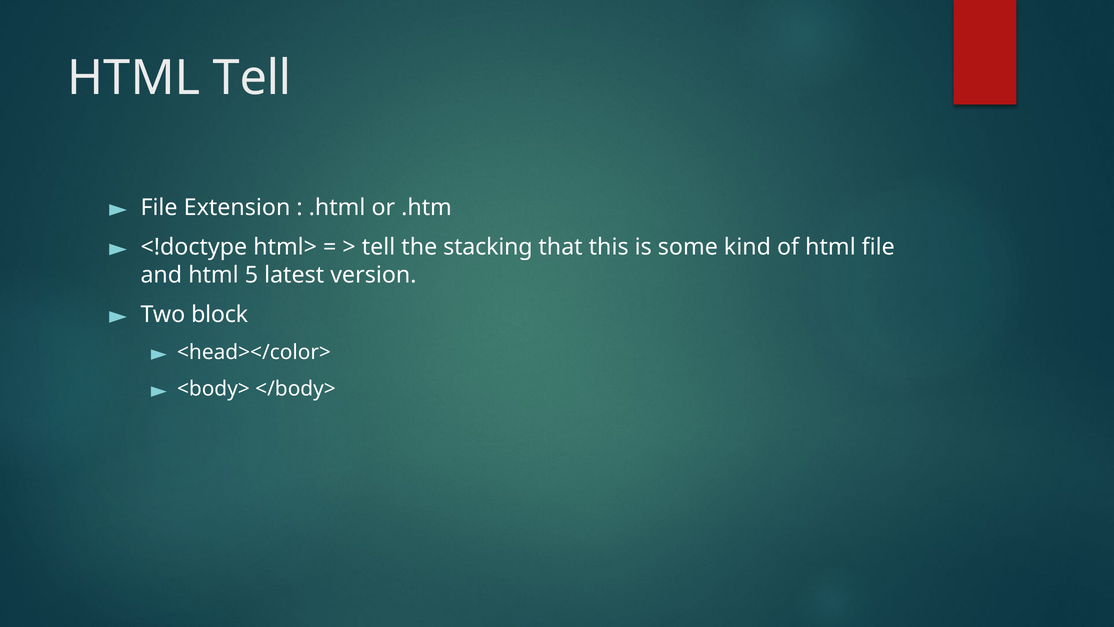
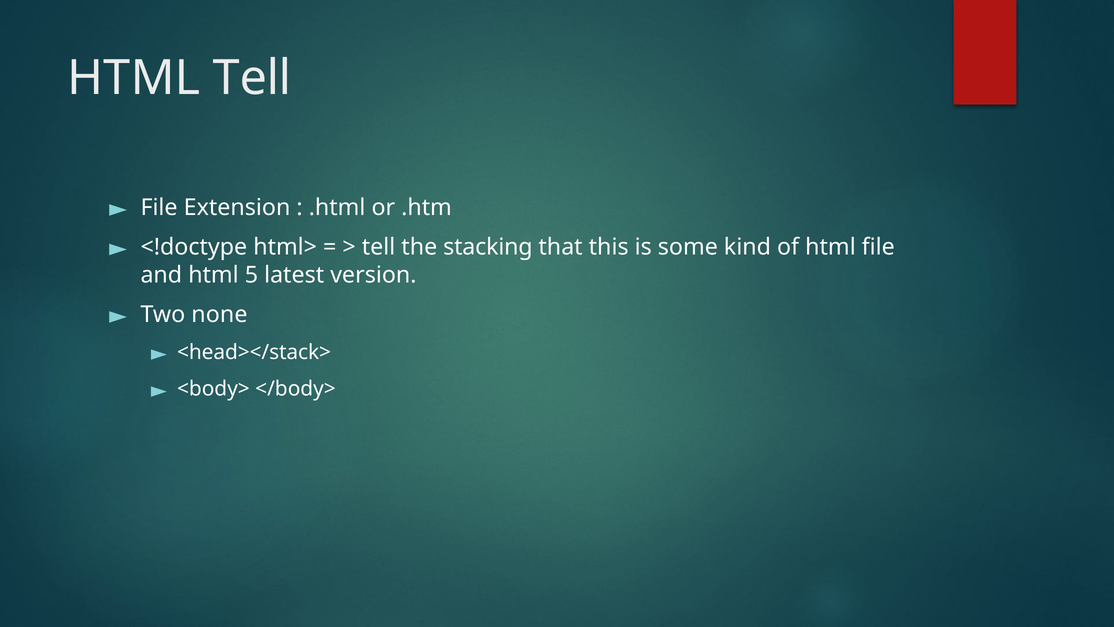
block: block -> none
<head></color>: <head></color> -> <head></stack>
